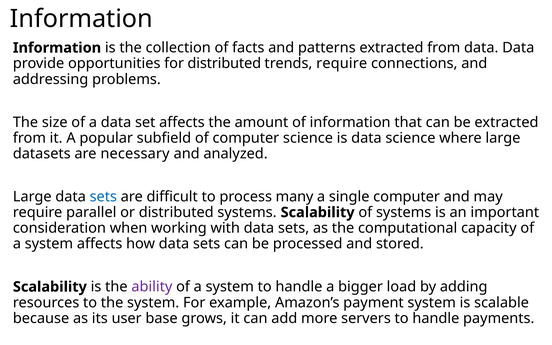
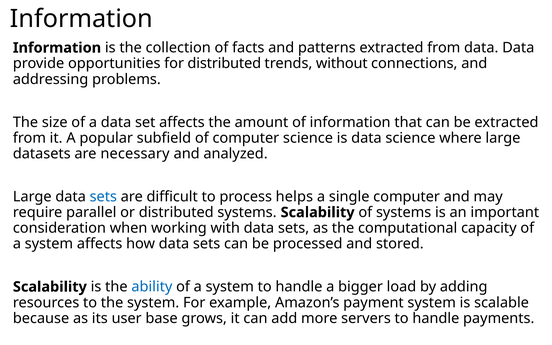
trends require: require -> without
many: many -> helps
ability colour: purple -> blue
